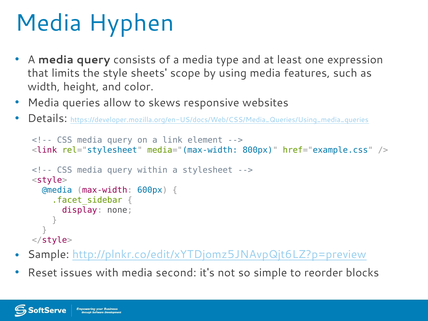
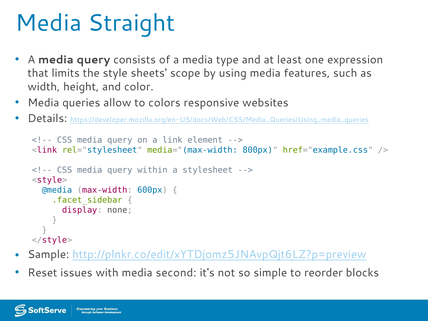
Hyphen: Hyphen -> Straight
skews: skews -> colors
